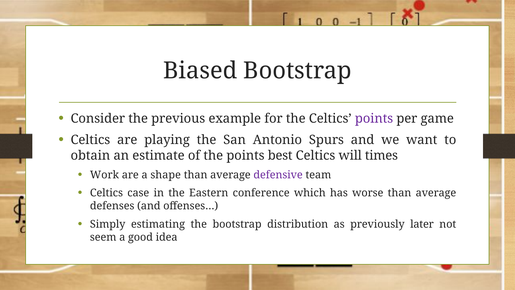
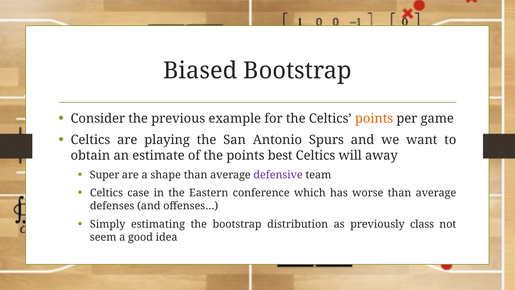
points at (374, 119) colour: purple -> orange
times: times -> away
Work: Work -> Super
later: later -> class
